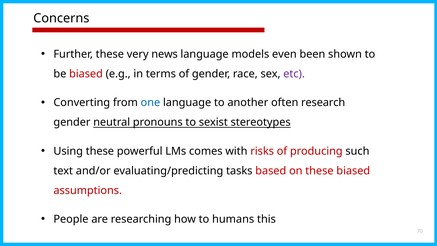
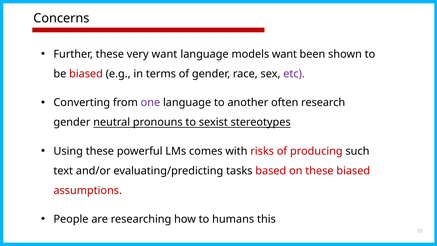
very news: news -> want
models even: even -> want
one colour: blue -> purple
